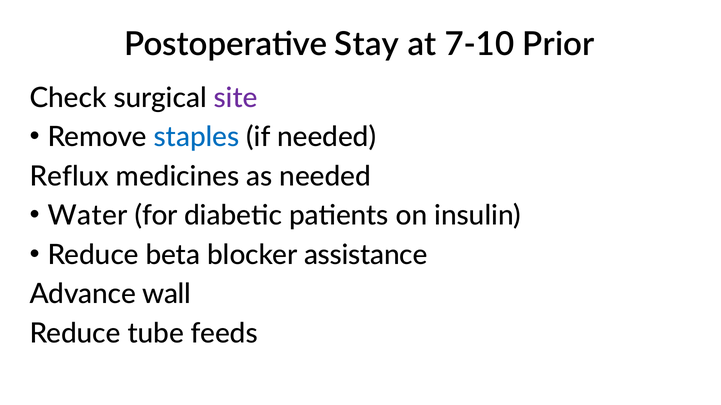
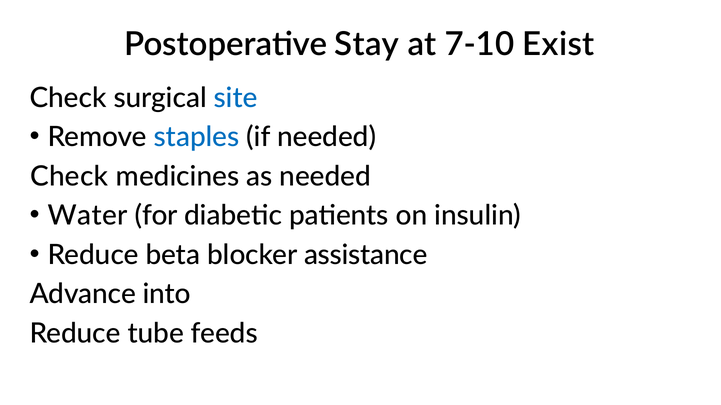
Prior: Prior -> Exist
site colour: purple -> blue
Reflux at (69, 177): Reflux -> Check
wall: wall -> into
